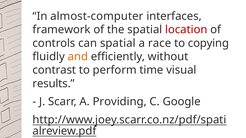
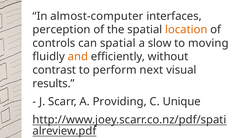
framework: framework -> perception
location colour: red -> orange
race: race -> slow
copying: copying -> moving
time: time -> next
Google: Google -> Unique
